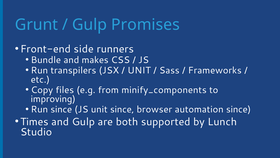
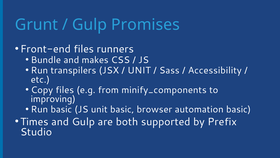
Front-end side: side -> files
Frameworks: Frameworks -> Accessibility
Run since: since -> basic
unit since: since -> basic
automation since: since -> basic
Lunch: Lunch -> Prefix
